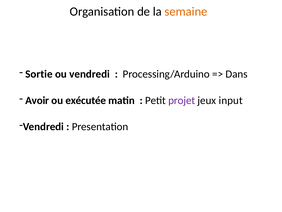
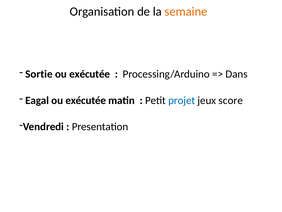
vendredi at (90, 74): vendredi -> exécutée
Avoir: Avoir -> Eagal
projet colour: purple -> blue
input: input -> score
